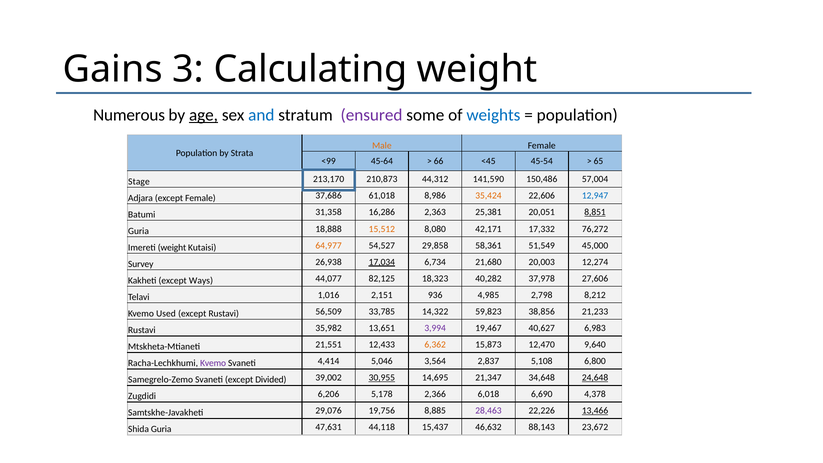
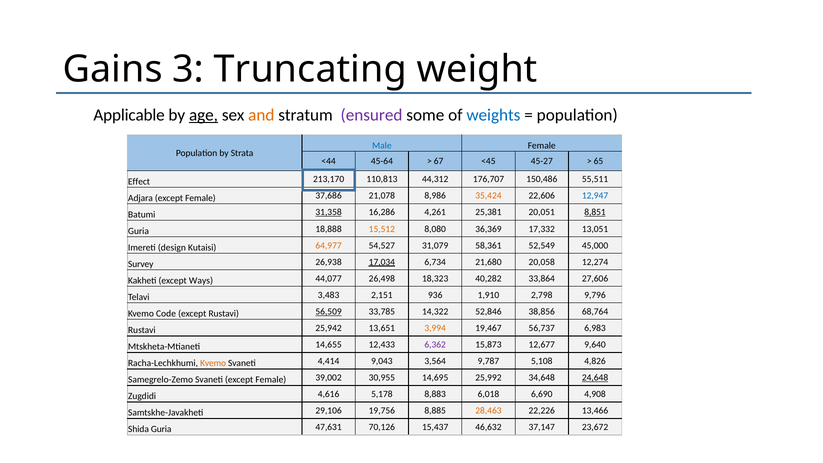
Calculating: Calculating -> Truncating
Numerous: Numerous -> Applicable
and colour: blue -> orange
Male colour: orange -> blue
<99: <99 -> <44
66: 66 -> 67
45-54: 45-54 -> 45-27
Stage: Stage -> Effect
210,873: 210,873 -> 110,813
141,590: 141,590 -> 176,707
57,004: 57,004 -> 55,511
61,018: 61,018 -> 21,078
31,358 underline: none -> present
2,363: 2,363 -> 4,261
42,171: 42,171 -> 36,369
76,272: 76,272 -> 13,051
Imereti weight: weight -> design
29,858: 29,858 -> 31,079
51,549: 51,549 -> 52,549
20,003: 20,003 -> 20,058
82,125: 82,125 -> 26,498
37,978: 37,978 -> 33,864
1,016: 1,016 -> 3,483
4,985: 4,985 -> 1,910
8,212: 8,212 -> 9,796
Used: Used -> Code
56,509 underline: none -> present
59,823: 59,823 -> 52,846
21,233: 21,233 -> 68,764
35,982: 35,982 -> 25,942
3,994 colour: purple -> orange
40,627: 40,627 -> 56,737
21,551: 21,551 -> 14,655
6,362 colour: orange -> purple
12,470: 12,470 -> 12,677
Kvemo at (213, 363) colour: purple -> orange
5,046: 5,046 -> 9,043
2,837: 2,837 -> 9,787
6,800: 6,800 -> 4,826
Svaneti except Divided: Divided -> Female
30,955 underline: present -> none
21,347: 21,347 -> 25,992
6,206: 6,206 -> 4,616
2,366: 2,366 -> 8,883
4,378: 4,378 -> 4,908
29,076: 29,076 -> 29,106
28,463 colour: purple -> orange
13,466 underline: present -> none
44,118: 44,118 -> 70,126
88,143: 88,143 -> 37,147
